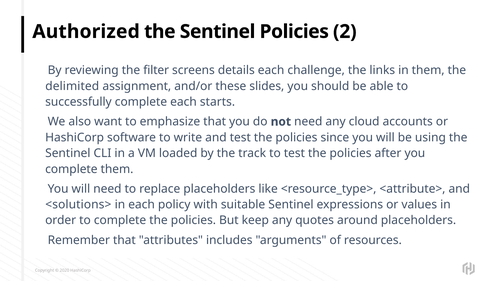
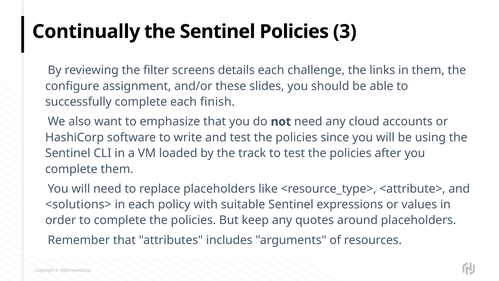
Authorized: Authorized -> Continually
2: 2 -> 3
delimited: delimited -> configure
starts: starts -> finish
